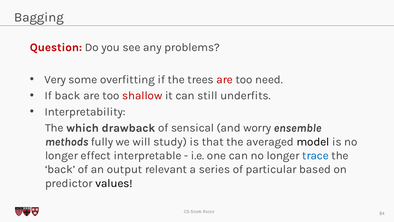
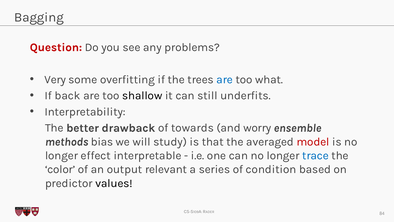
are at (225, 79) colour: red -> blue
need: need -> what
shallow colour: red -> black
which: which -> better
sensical: sensical -> towards
fully: fully -> bias
model colour: black -> red
back at (60, 169): back -> color
particular: particular -> condition
